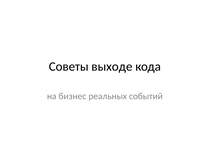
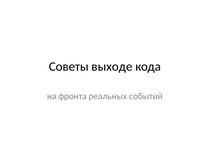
бизнес: бизнес -> фронта
